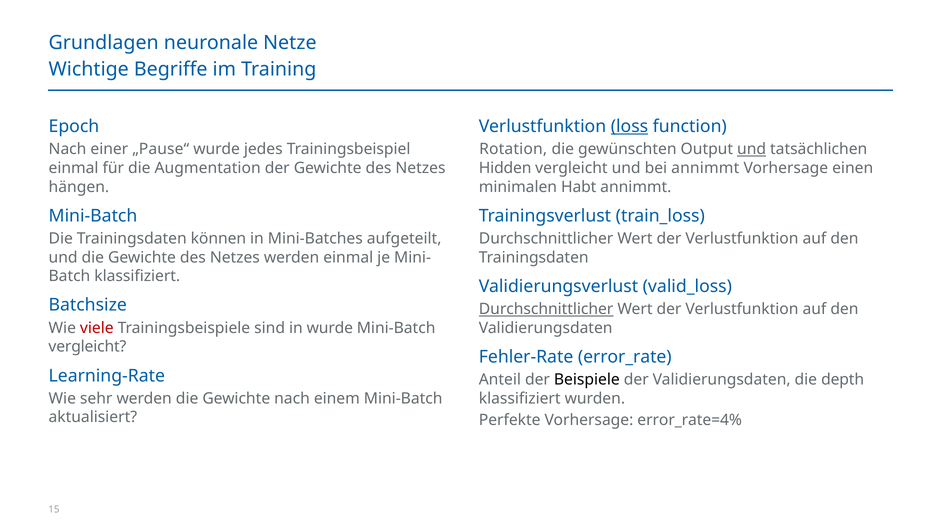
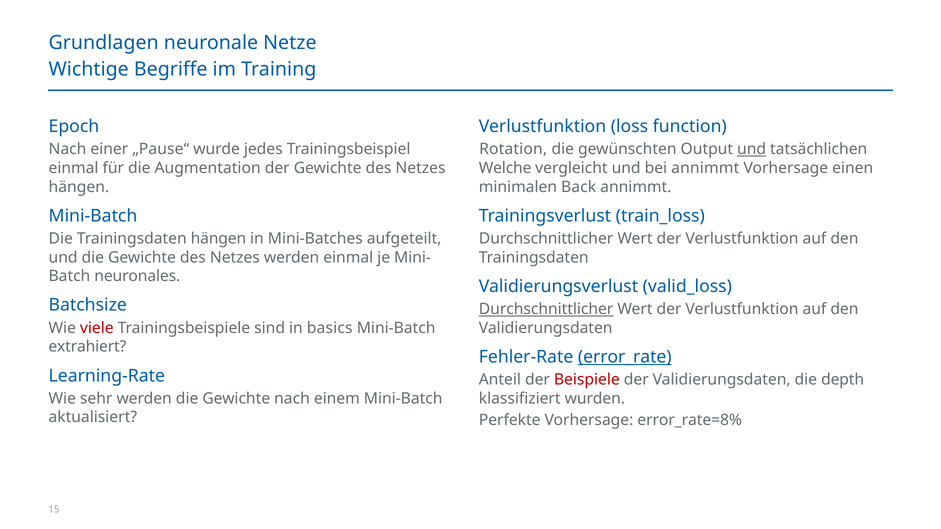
loss underline: present -> none
Hidden: Hidden -> Welche
Habt: Habt -> Back
Trainingsdaten können: können -> hängen
klassifiziert at (137, 276): klassifiziert -> neuronales
in wurde: wurde -> basics
vergleicht at (87, 347): vergleicht -> extrahiert
error_rate underline: none -> present
Beispiele colour: black -> red
error_rate=4%: error_rate=4% -> error_rate=8%
